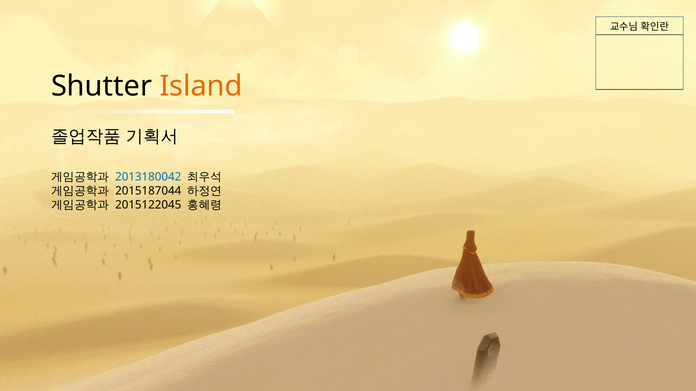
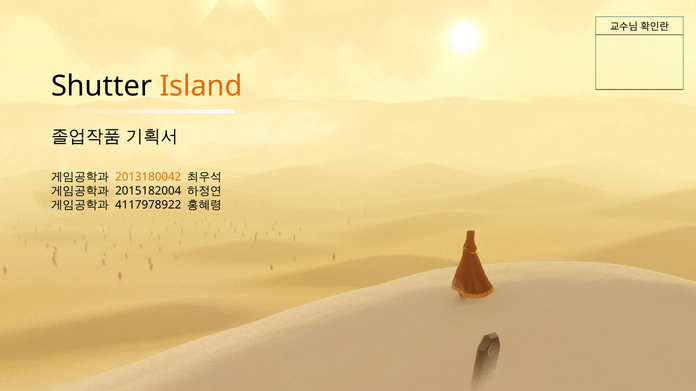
2013180042 colour: blue -> orange
2015187044: 2015187044 -> 2015182004
2015122045: 2015122045 -> 4117978922
